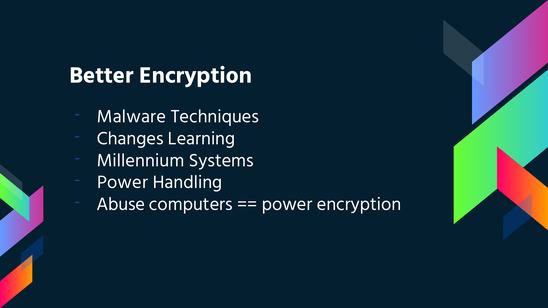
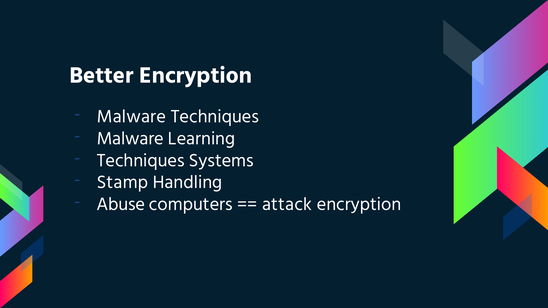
Changes at (130, 139): Changes -> Malware
Millennium at (141, 160): Millennium -> Techniques
Power at (123, 182): Power -> Stamp
power at (287, 204): power -> attack
